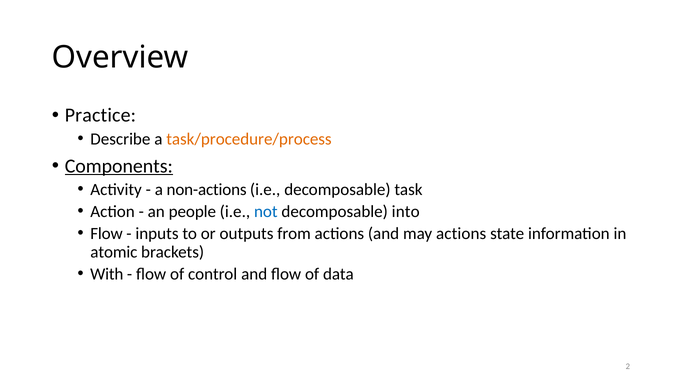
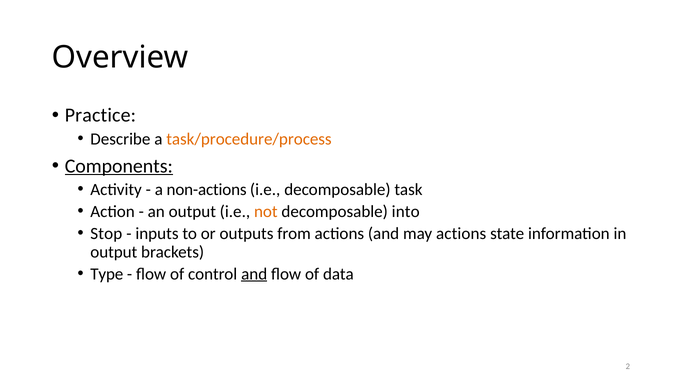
an people: people -> output
not colour: blue -> orange
Flow at (107, 233): Flow -> Stop
atomic at (114, 252): atomic -> output
With: With -> Type
and at (254, 274) underline: none -> present
